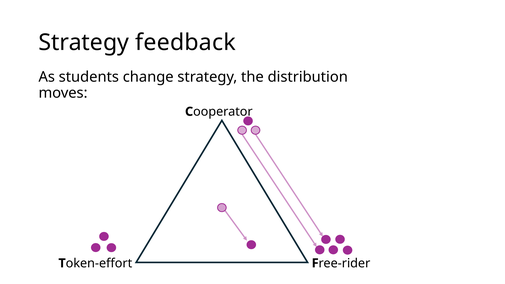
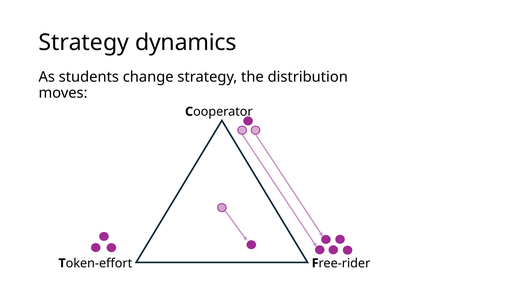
feedback: feedback -> dynamics
